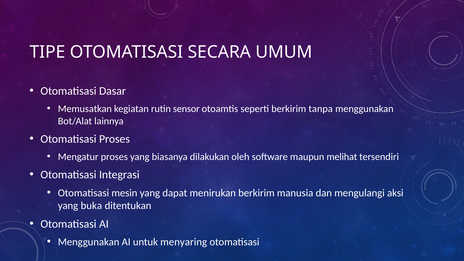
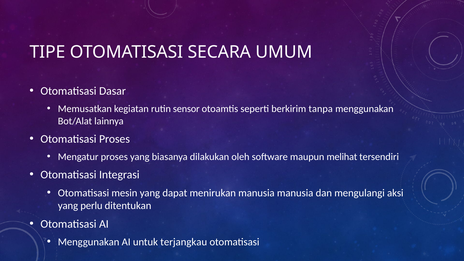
menirukan berkirim: berkirim -> manusia
buka: buka -> perlu
menyaring: menyaring -> terjangkau
